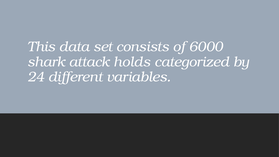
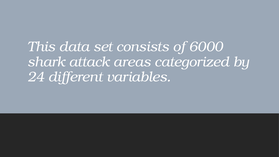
holds: holds -> areas
